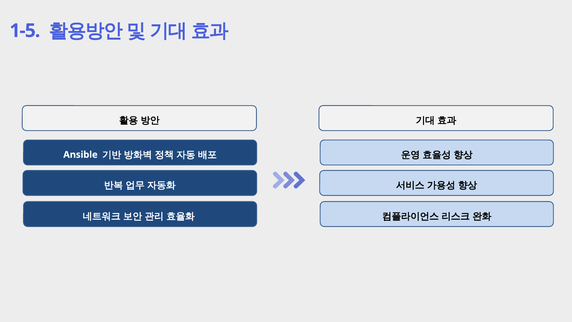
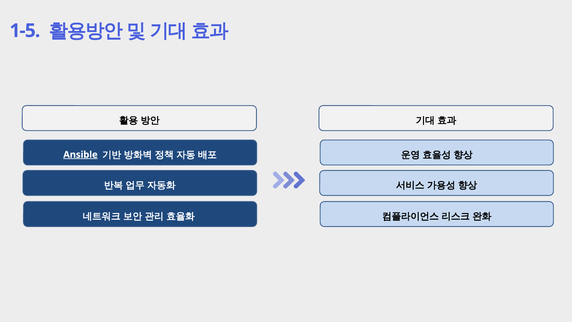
Ansible underline: none -> present
